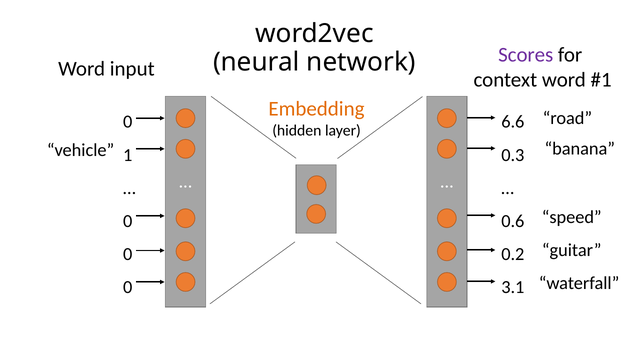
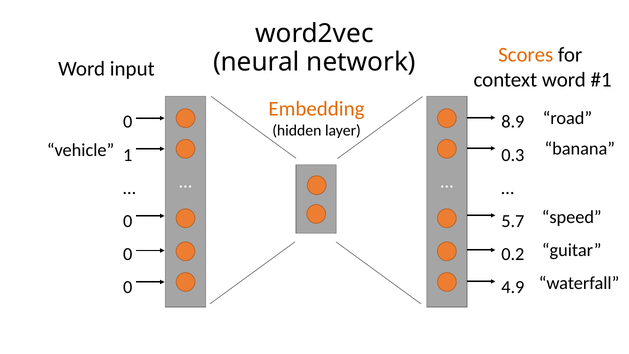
Scores colour: purple -> orange
6.6: 6.6 -> 8.9
0.6: 0.6 -> 5.7
3.1: 3.1 -> 4.9
